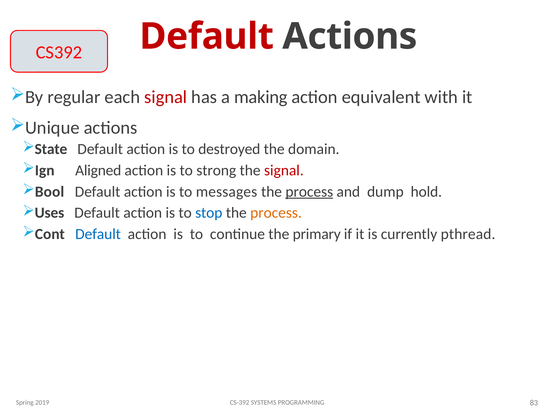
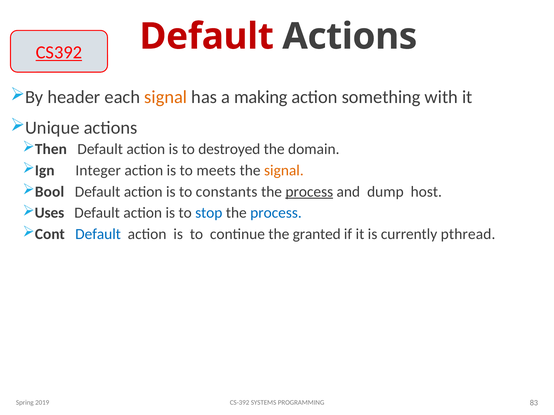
CS392 underline: none -> present
regular: regular -> header
signal at (166, 97) colour: red -> orange
equivalent: equivalent -> something
State: State -> Then
Aligned: Aligned -> Integer
strong: strong -> meets
signal at (284, 171) colour: red -> orange
messages: messages -> constants
hold: hold -> host
process at (276, 213) colour: orange -> blue
primary: primary -> granted
